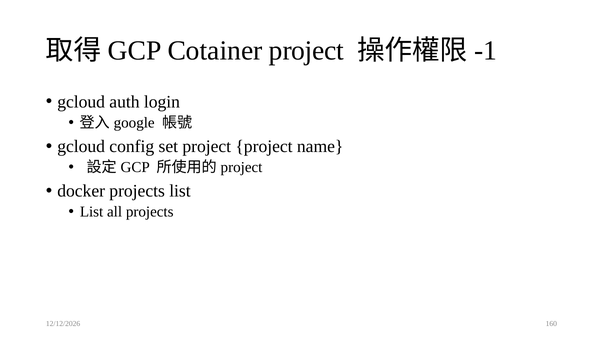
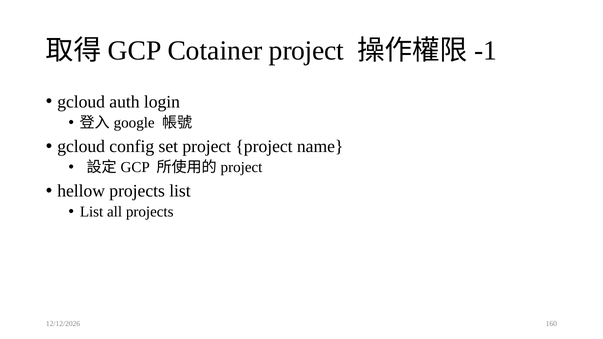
docker: docker -> hellow
